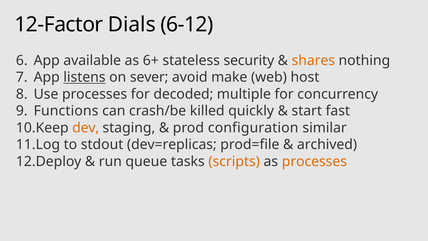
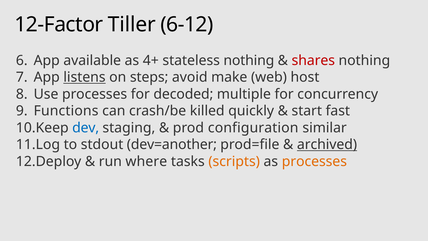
Dials: Dials -> Tiller
6+: 6+ -> 4+
stateless security: security -> nothing
shares colour: orange -> red
sever: sever -> steps
dev colour: orange -> blue
dev=replicas: dev=replicas -> dev=another
archived underline: none -> present
queue: queue -> where
